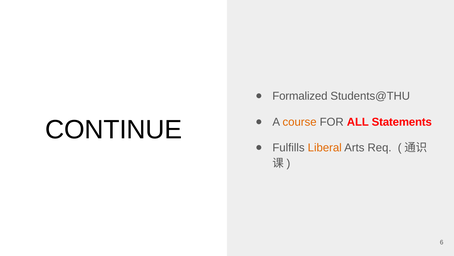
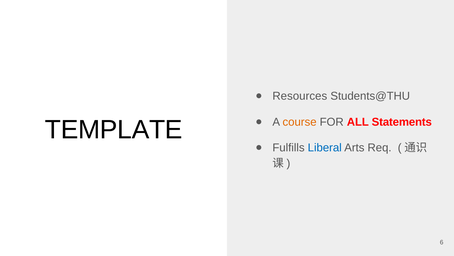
Formalized: Formalized -> Resources
CONTINUE: CONTINUE -> TEMPLATE
Liberal colour: orange -> blue
